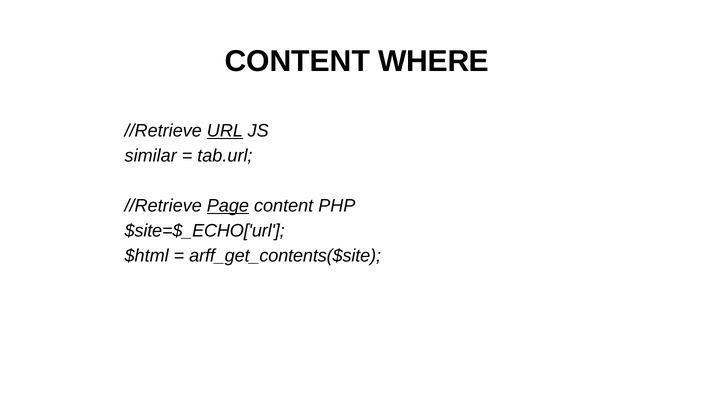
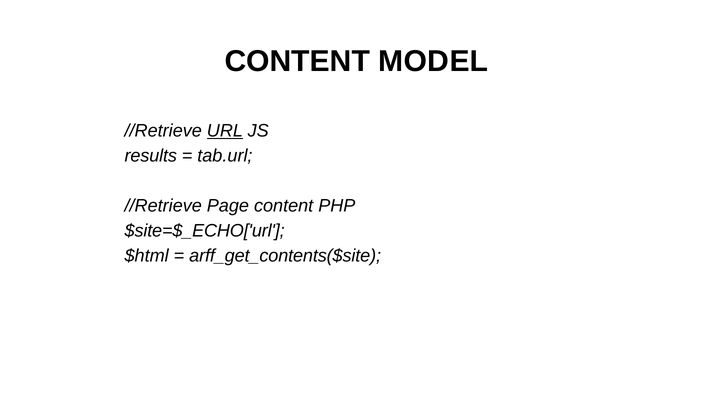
WHERE: WHERE -> MODEL
similar: similar -> results
Page underline: present -> none
